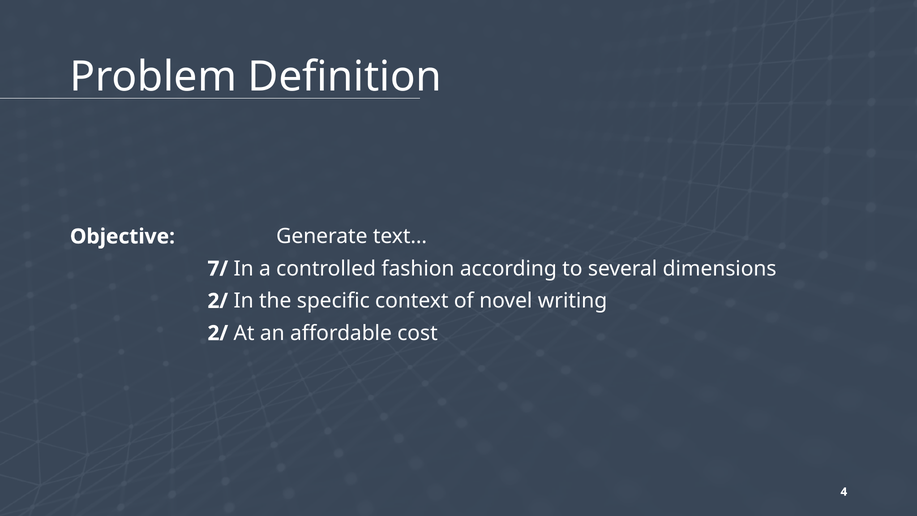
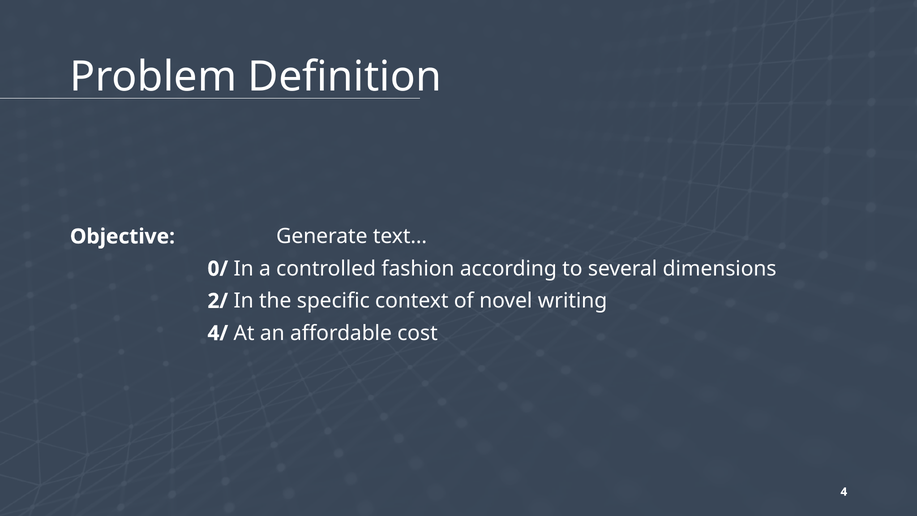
7/: 7/ -> 0/
2/ at (218, 333): 2/ -> 4/
